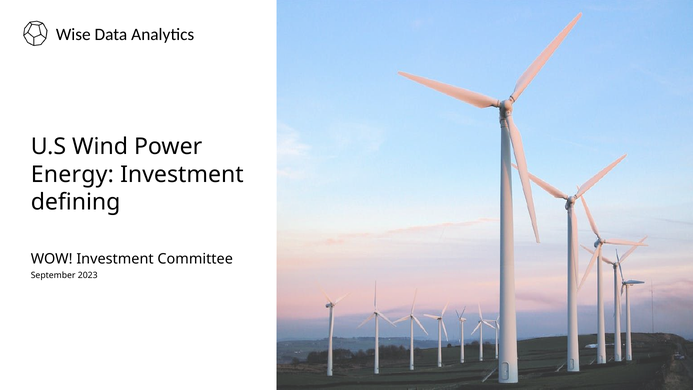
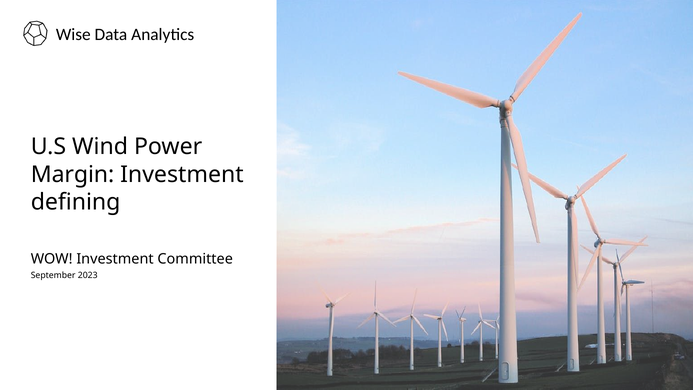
Energy: Energy -> Margin
